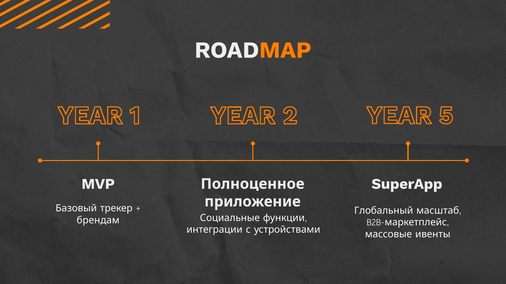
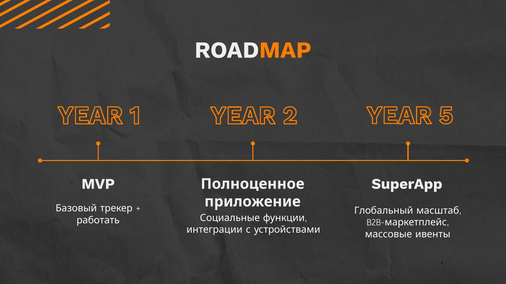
брендам: брендам -> работать
